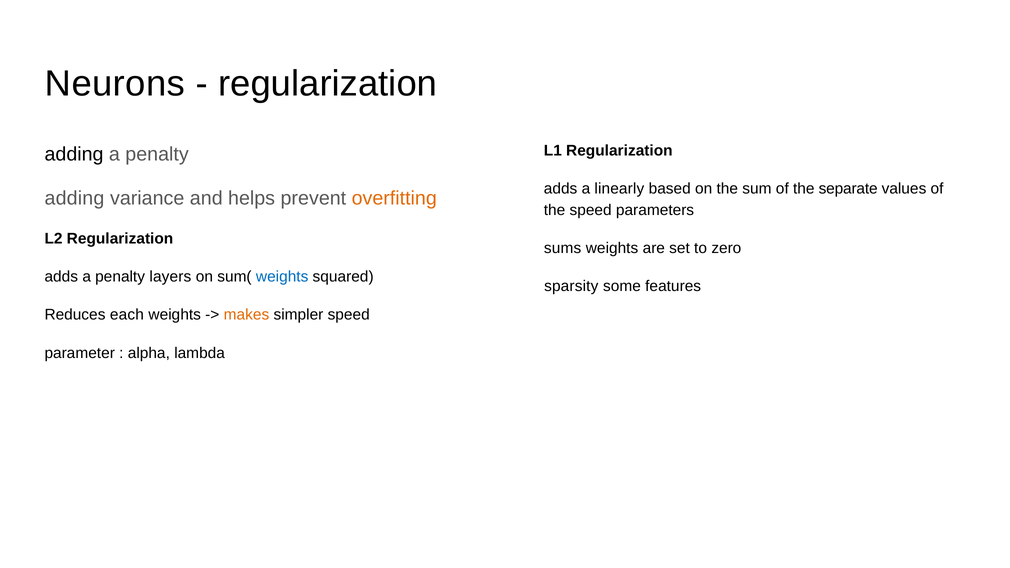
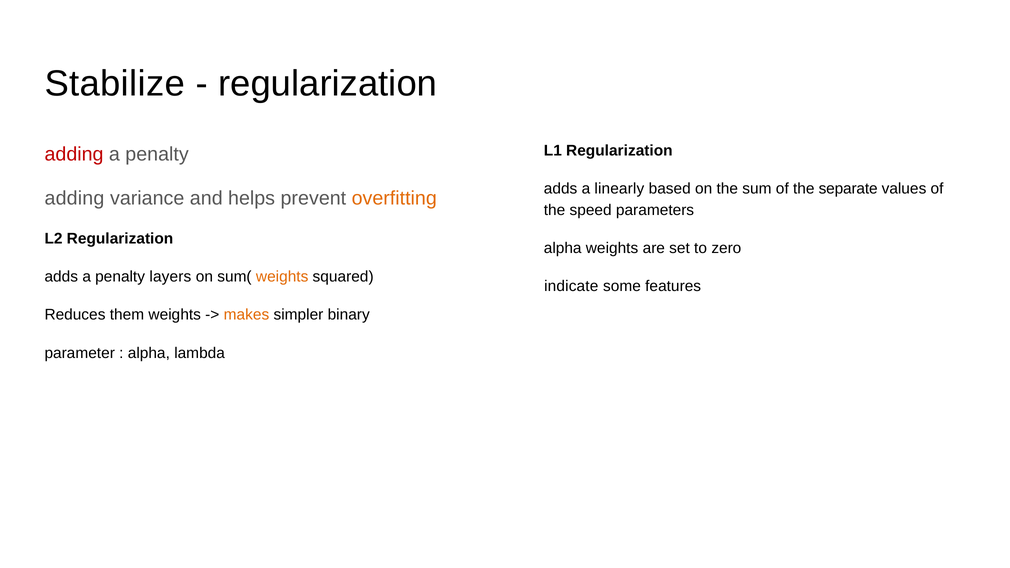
Neurons: Neurons -> Stabilize
adding at (74, 154) colour: black -> red
sums at (563, 248): sums -> alpha
weights at (282, 277) colour: blue -> orange
sparsity: sparsity -> indicate
each: each -> them
simpler speed: speed -> binary
